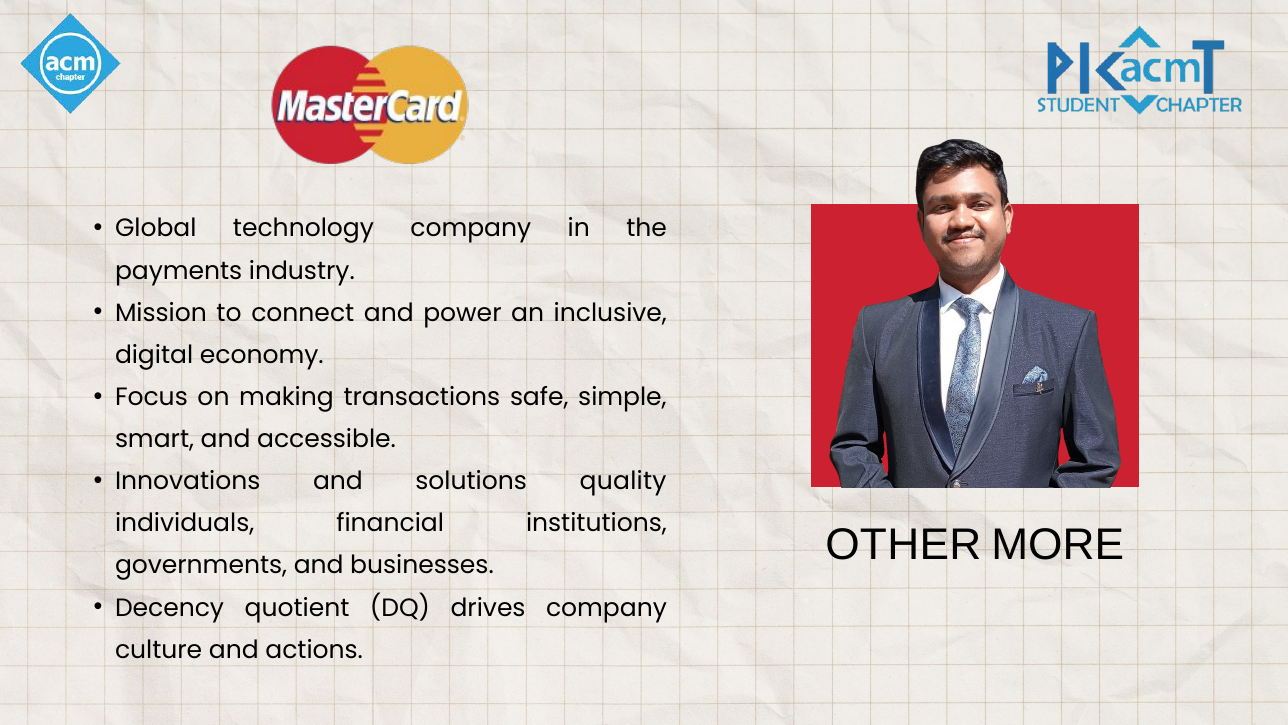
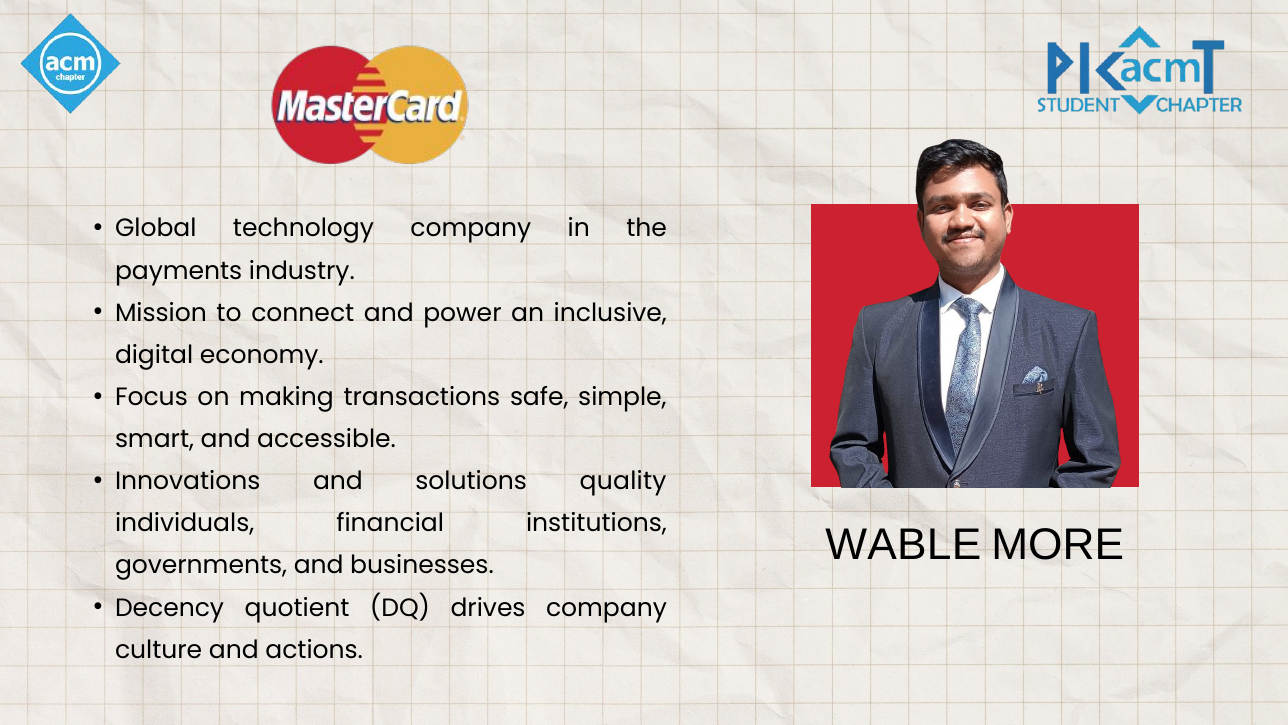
OTHER: OTHER -> WABLE
